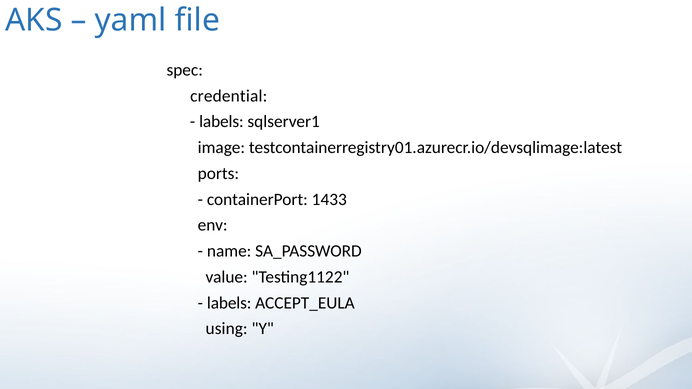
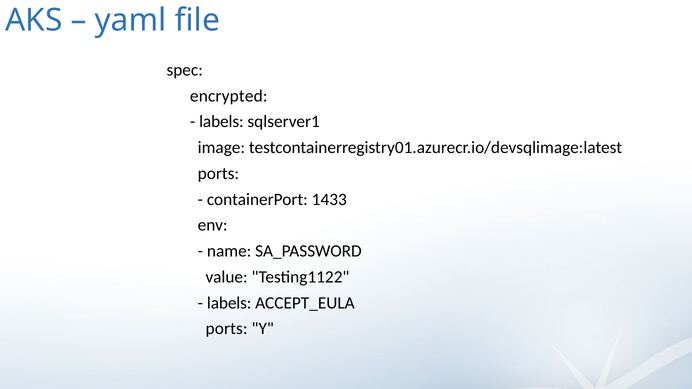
credential: credential -> encrypted
using at (227, 329): using -> ports
